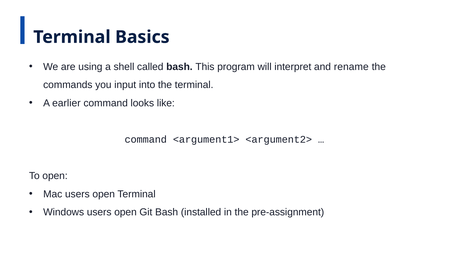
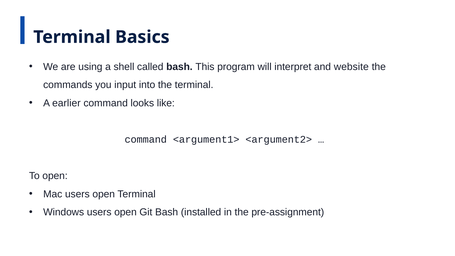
rename: rename -> website
